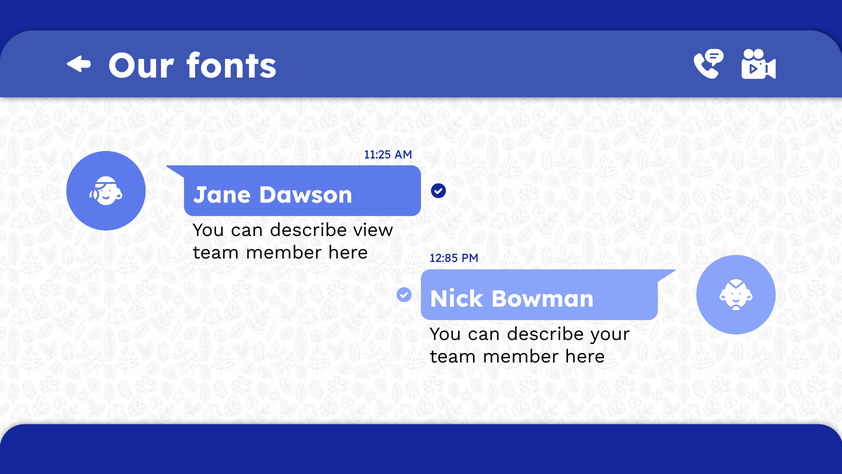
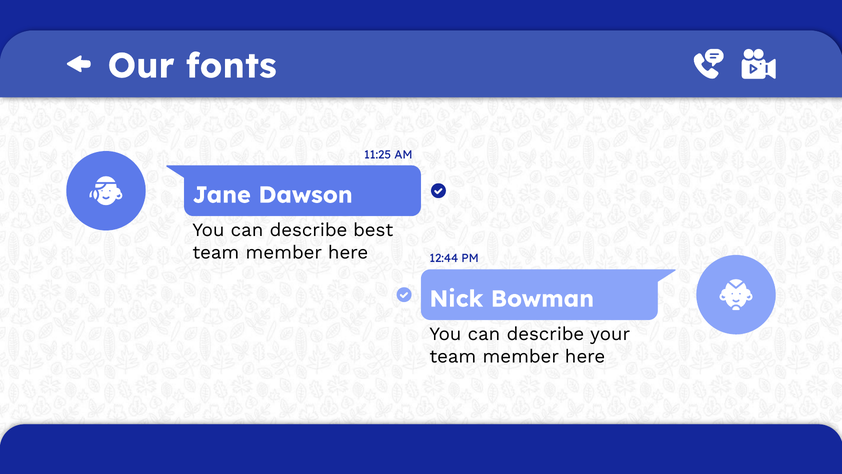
view: view -> best
12:85: 12:85 -> 12:44
